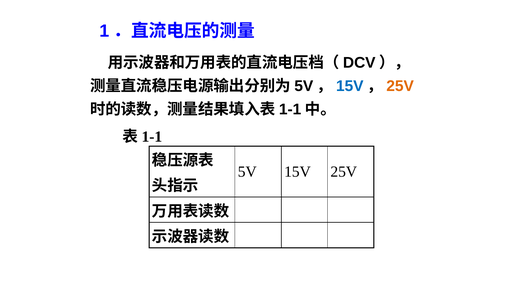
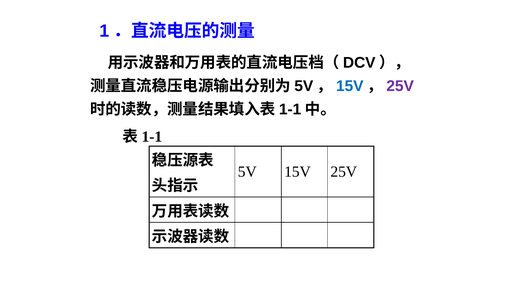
25V at (400, 86) colour: orange -> purple
